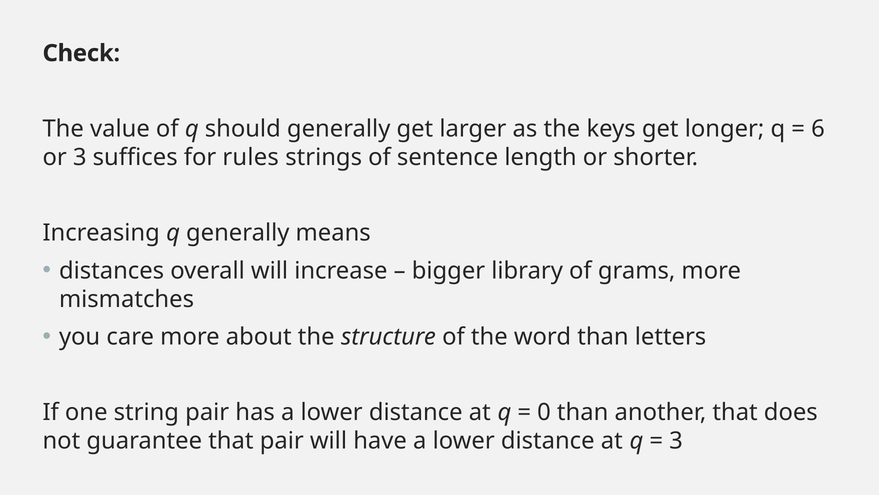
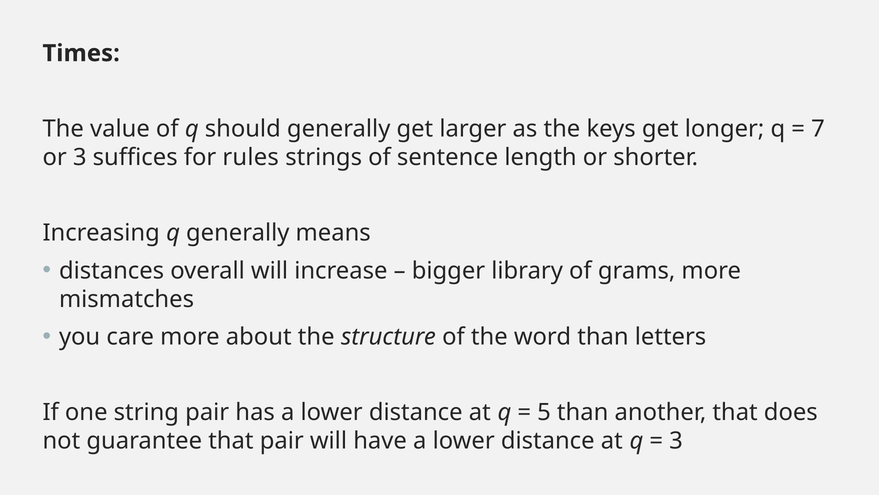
Check: Check -> Times
6: 6 -> 7
0: 0 -> 5
